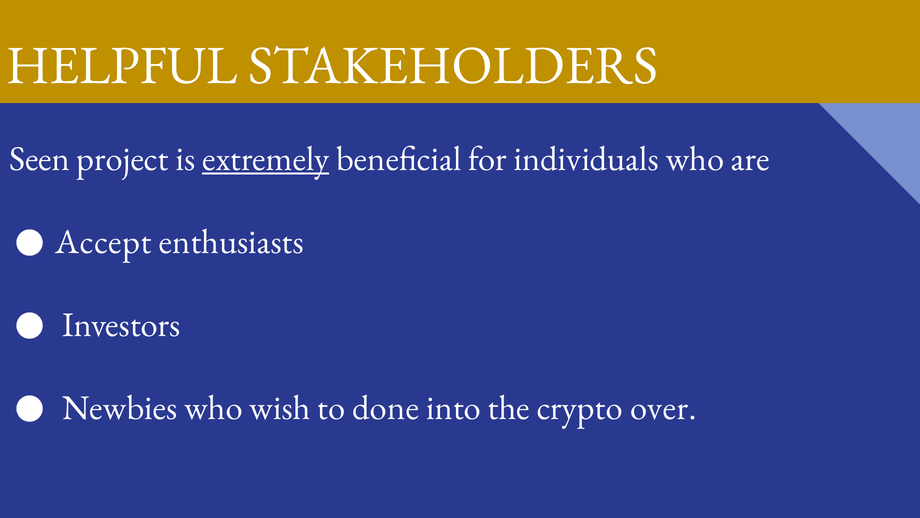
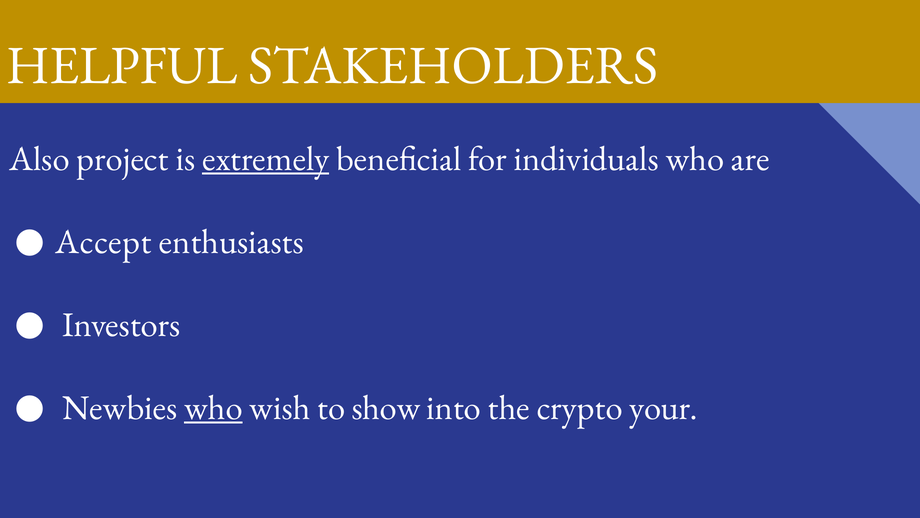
Seen: Seen -> Also
who at (213, 407) underline: none -> present
done: done -> show
over: over -> your
